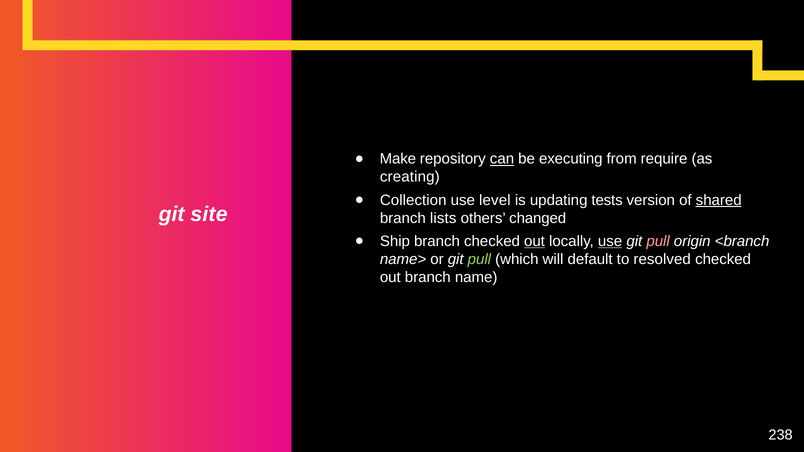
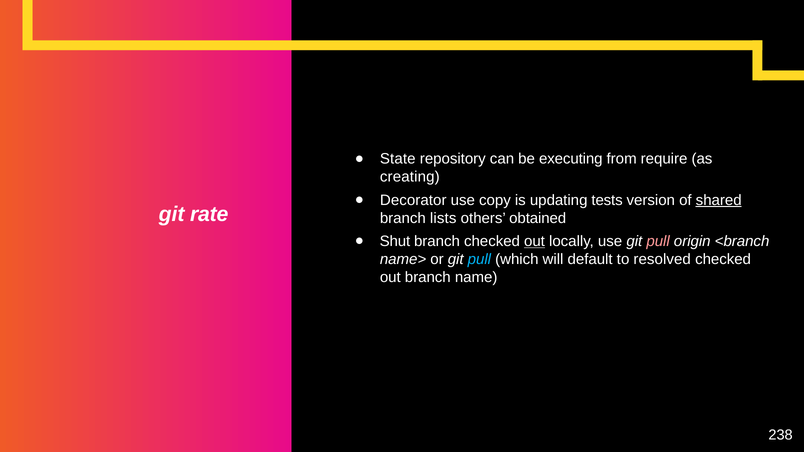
Make: Make -> State
can underline: present -> none
Collection: Collection -> Decorator
level: level -> copy
site: site -> rate
changed: changed -> obtained
Ship: Ship -> Shut
use at (610, 241) underline: present -> none
pull at (479, 259) colour: light green -> light blue
